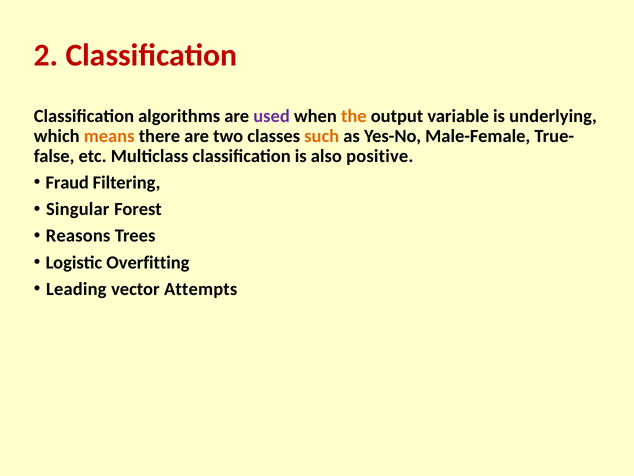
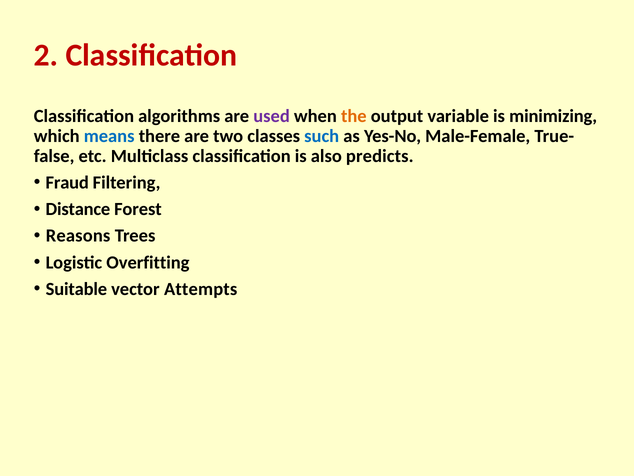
underlying: underlying -> minimizing
means colour: orange -> blue
such colour: orange -> blue
positive: positive -> predicts
Singular: Singular -> Distance
Leading: Leading -> Suitable
